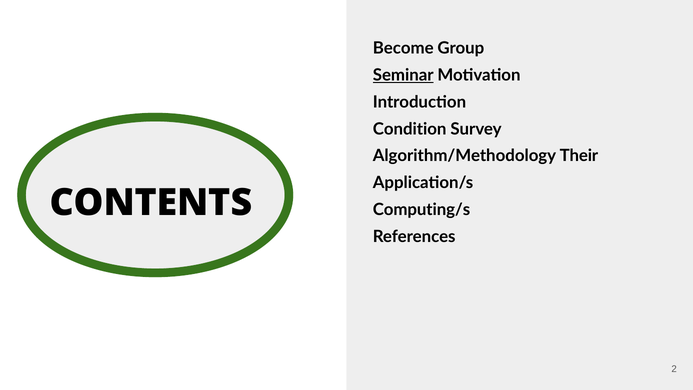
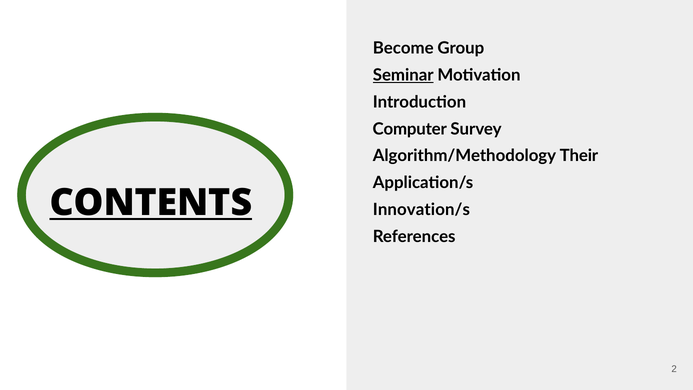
Condition: Condition -> Computer
CONTENTS underline: none -> present
Computing/s: Computing/s -> Innovation/s
